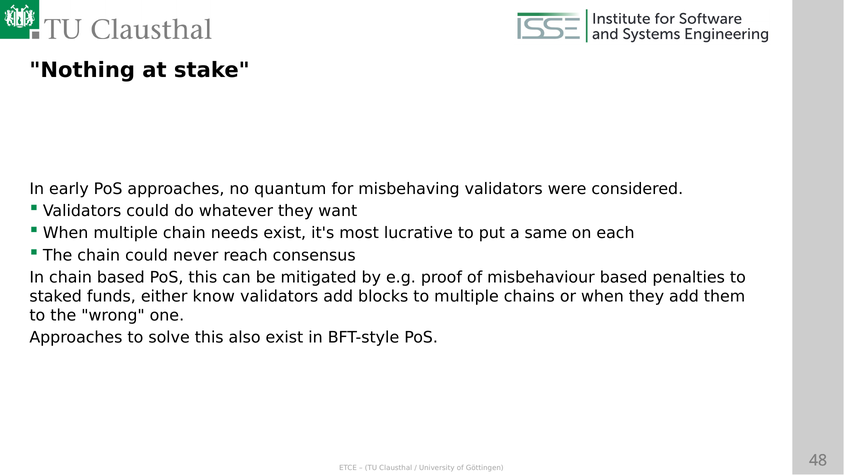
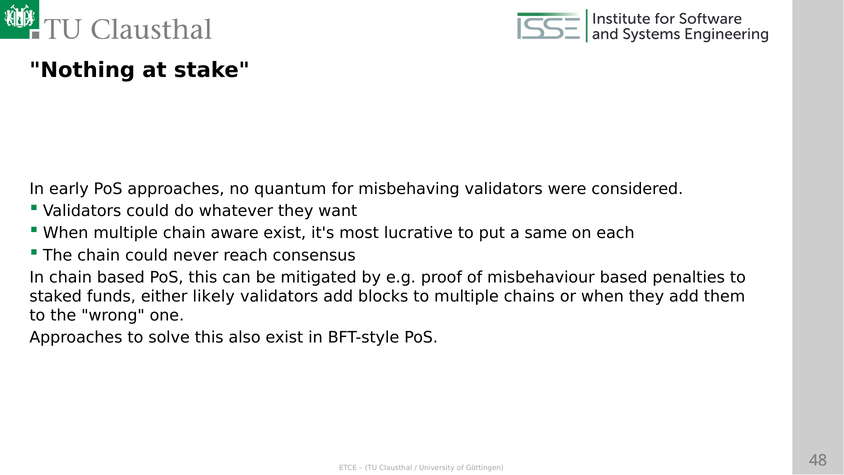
needs: needs -> aware
know: know -> likely
